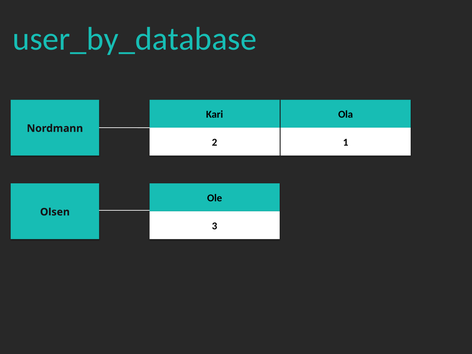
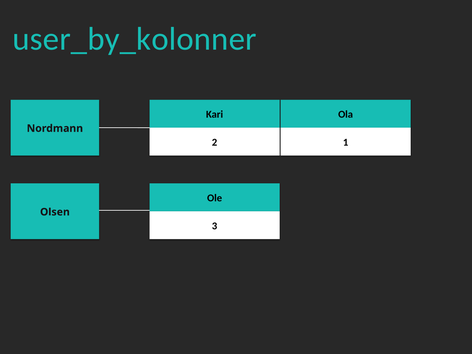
user_by_database: user_by_database -> user_by_kolonner
